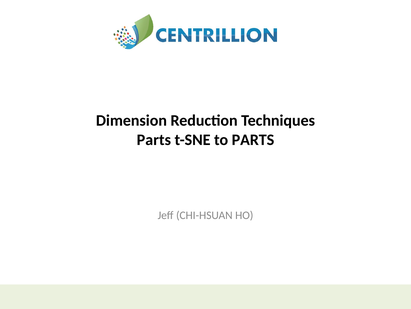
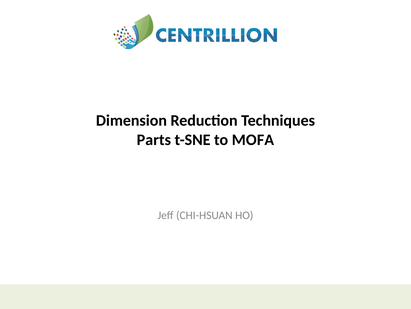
to PARTS: PARTS -> MOFA
